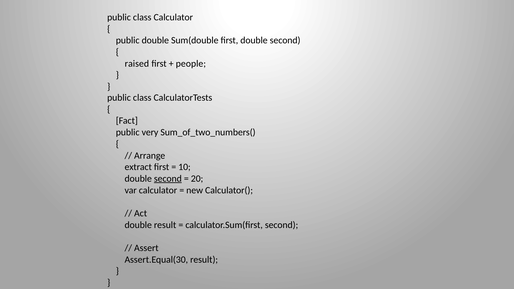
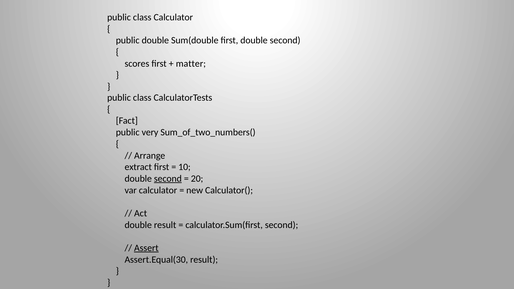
raised: raised -> scores
people: people -> matter
Assert underline: none -> present
